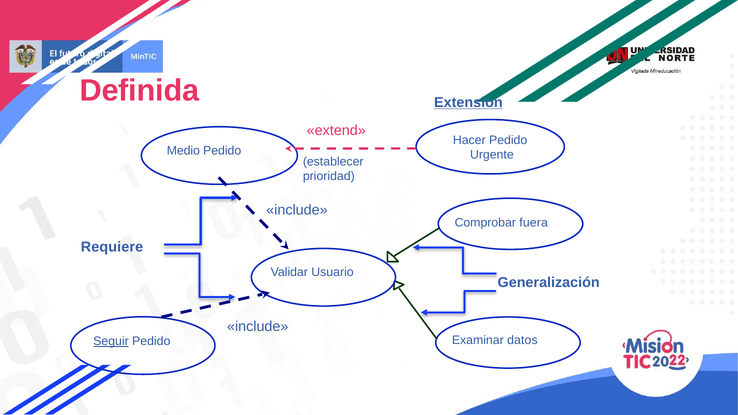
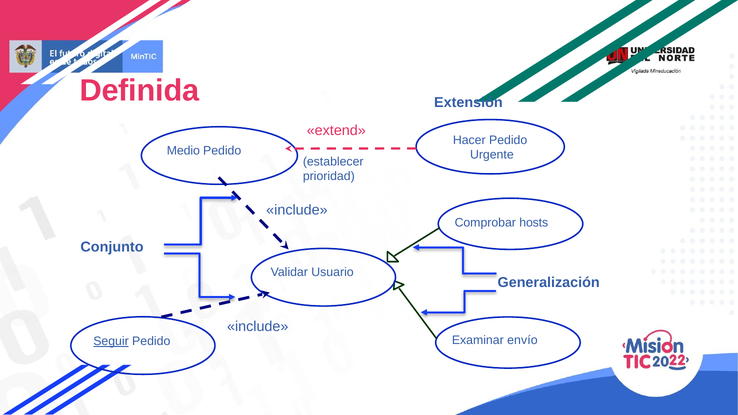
Extensión underline: present -> none
fuera: fuera -> hosts
Requiere: Requiere -> Conjunto
datos: datos -> envío
